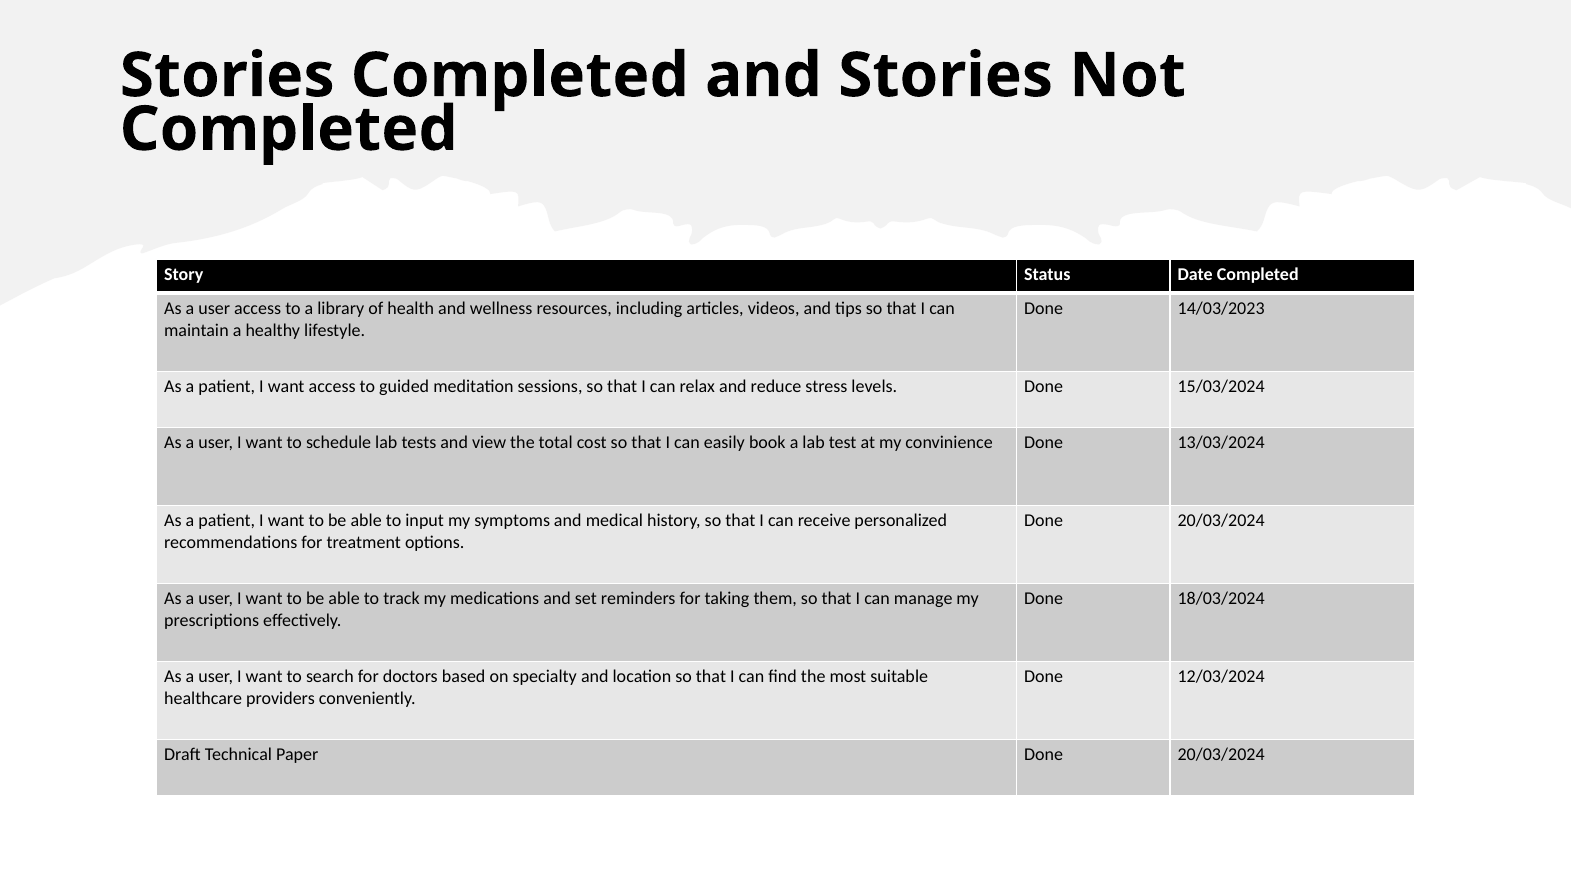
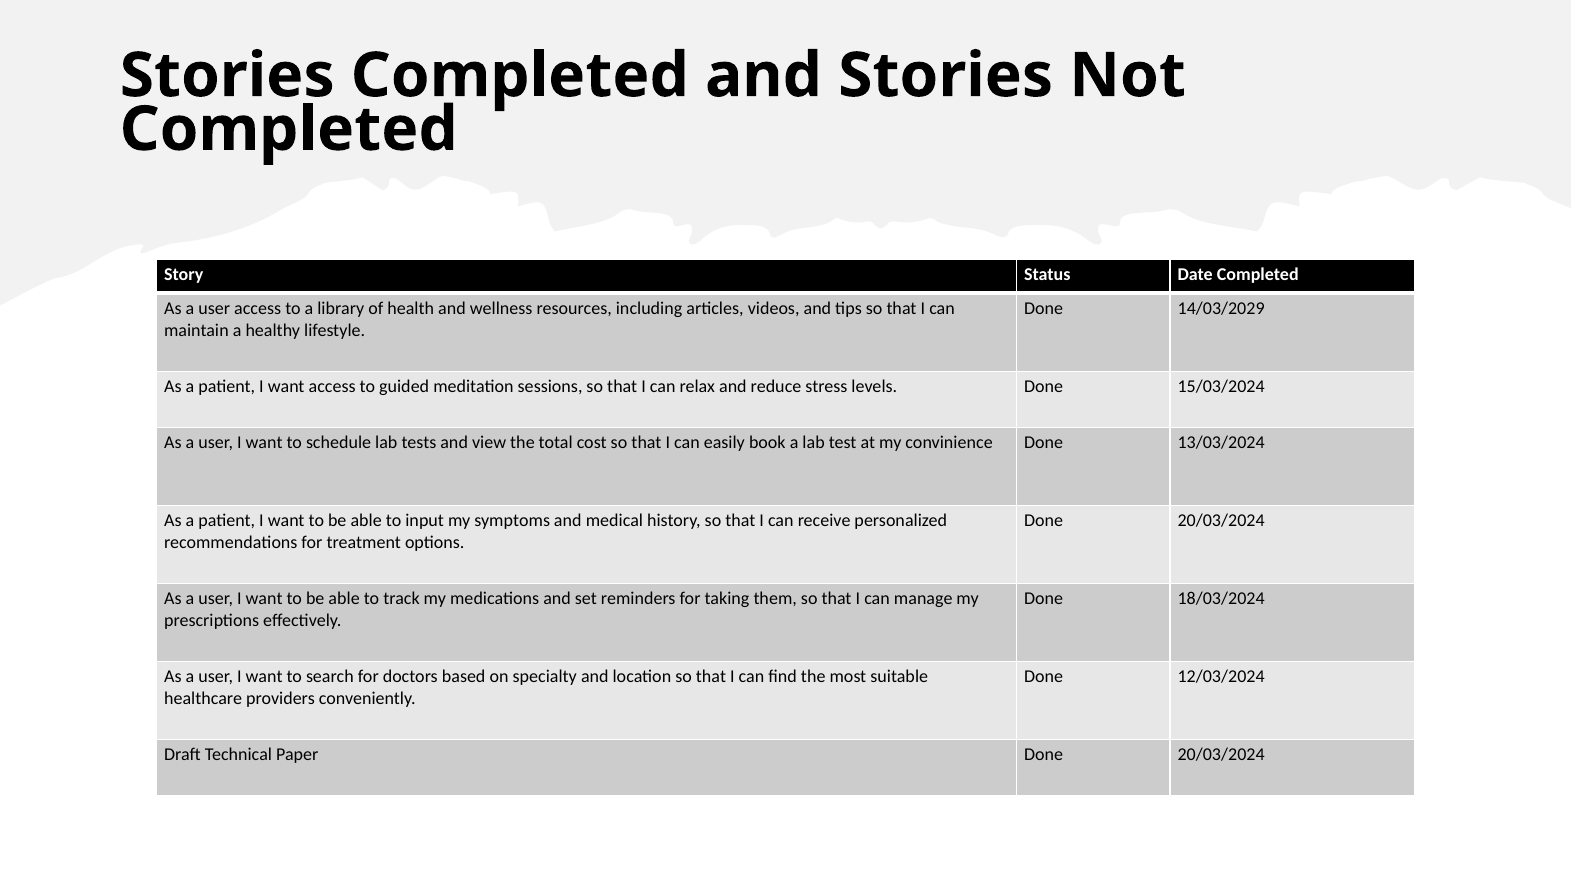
14/03/2023: 14/03/2023 -> 14/03/2029
